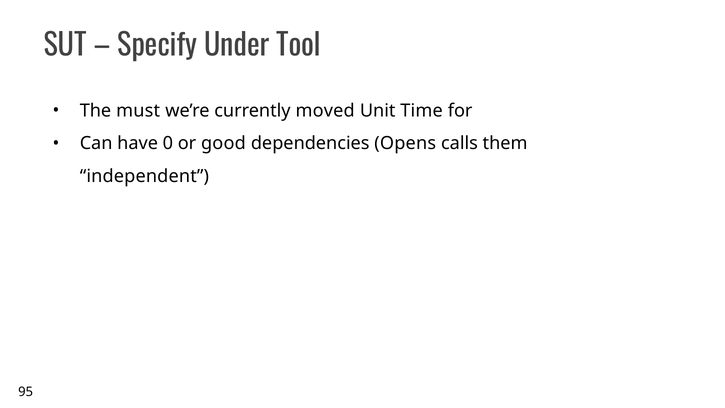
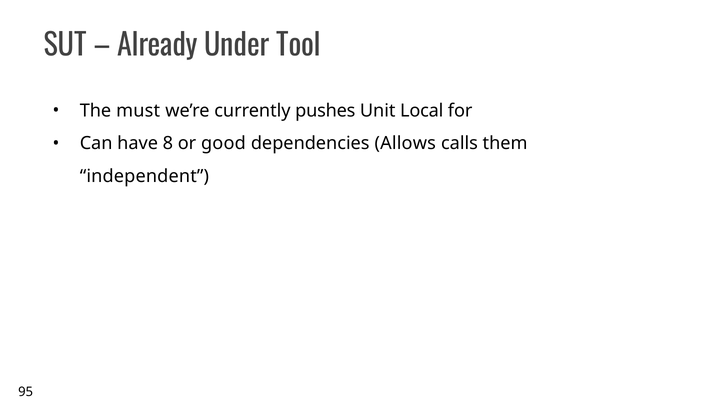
Specify: Specify -> Already
moved: moved -> pushes
Time: Time -> Local
0: 0 -> 8
Opens: Opens -> Allows
